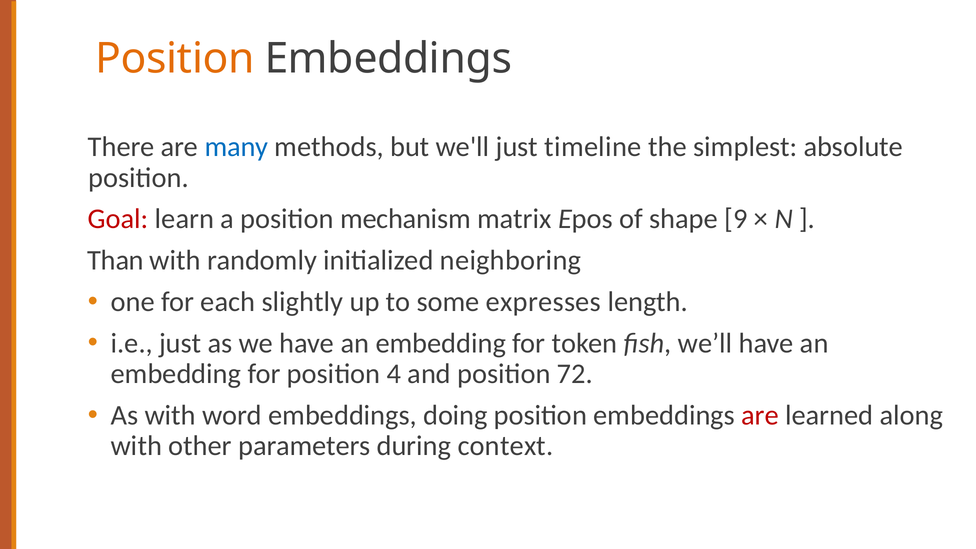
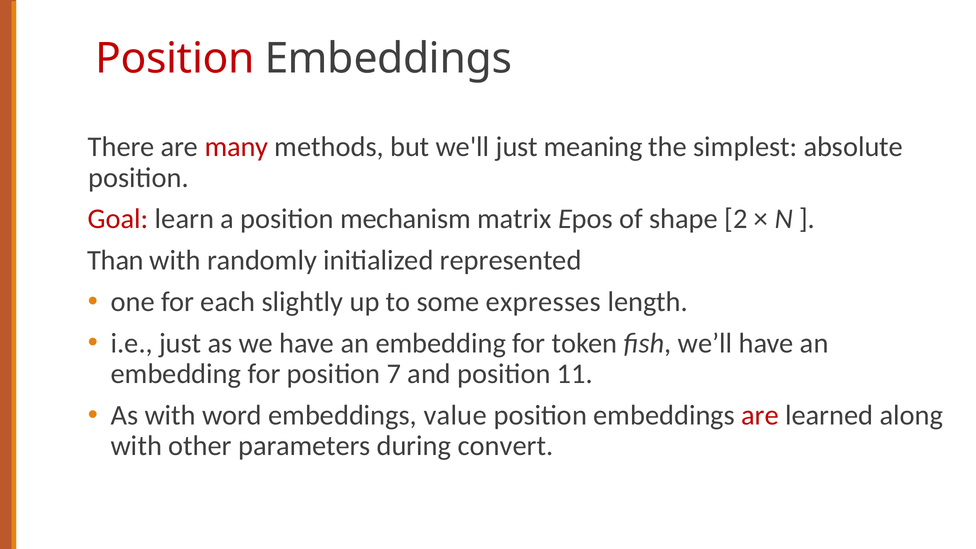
Position at (175, 59) colour: orange -> red
many colour: blue -> red
timeline: timeline -> meaning
9: 9 -> 2
neighboring: neighboring -> represented
4: 4 -> 7
72: 72 -> 11
doing: doing -> value
context: context -> convert
